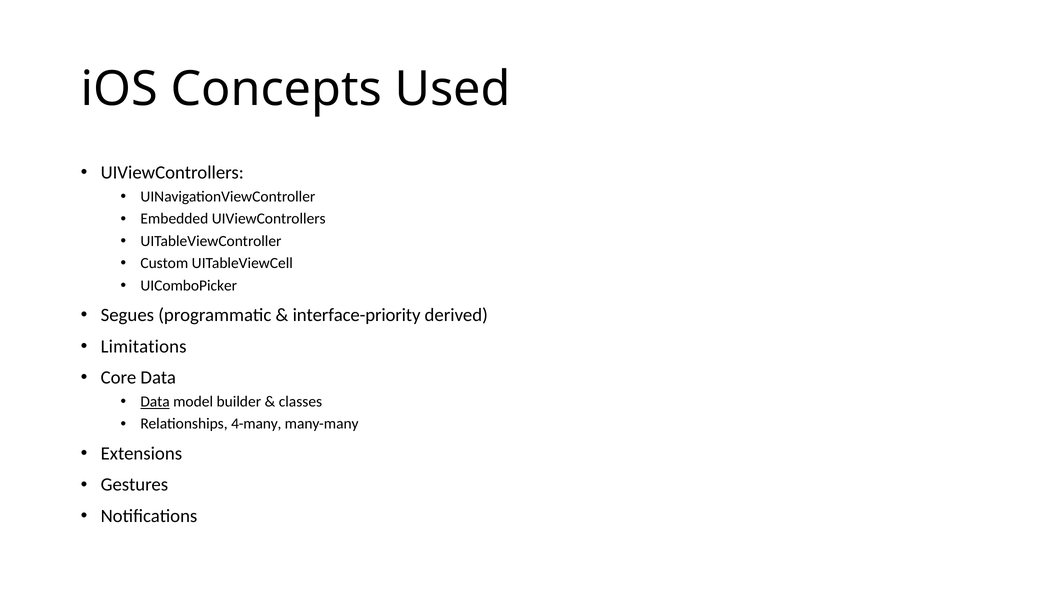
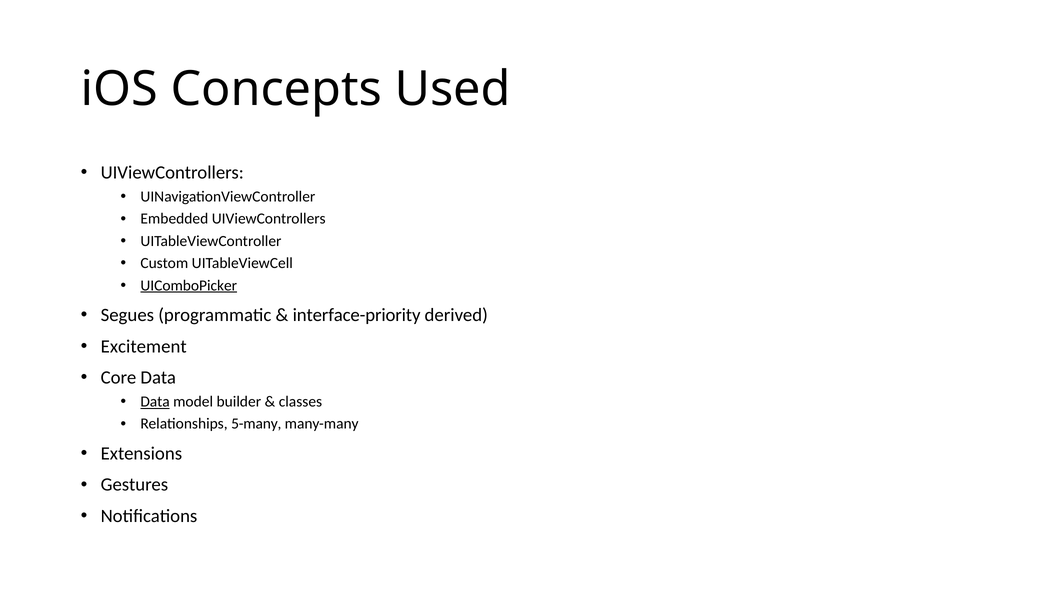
UIComboPicker underline: none -> present
Limitations: Limitations -> Excitement
4-many: 4-many -> 5-many
